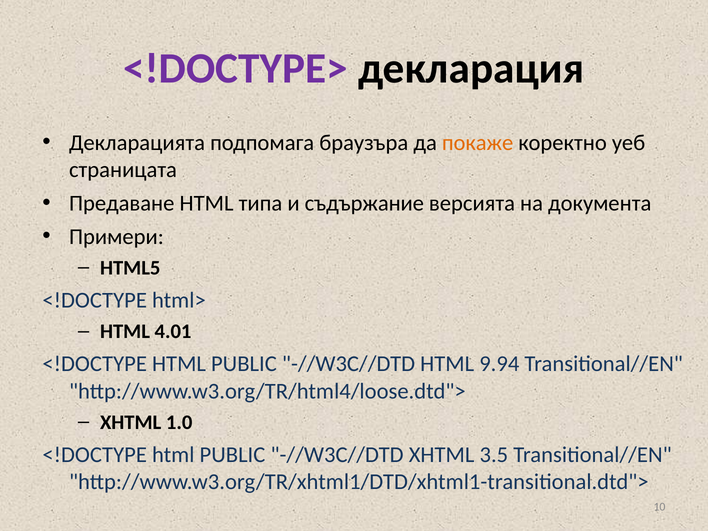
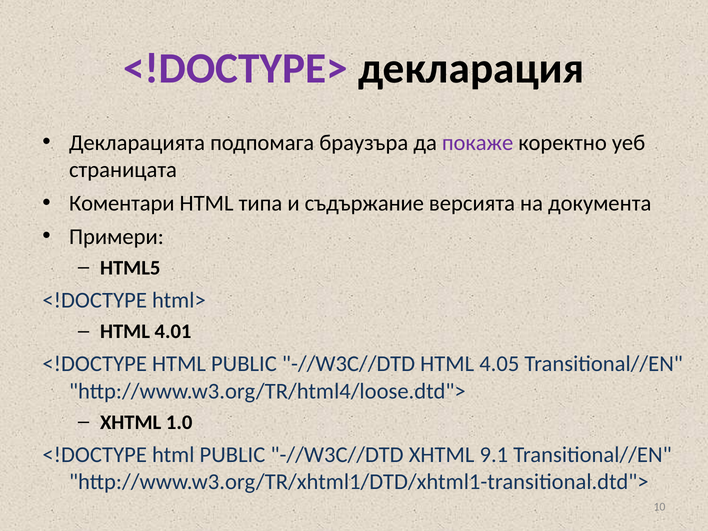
покаже colour: orange -> purple
Предаване: Предаване -> Коментари
9.94: 9.94 -> 4.05
3.5: 3.5 -> 9.1
